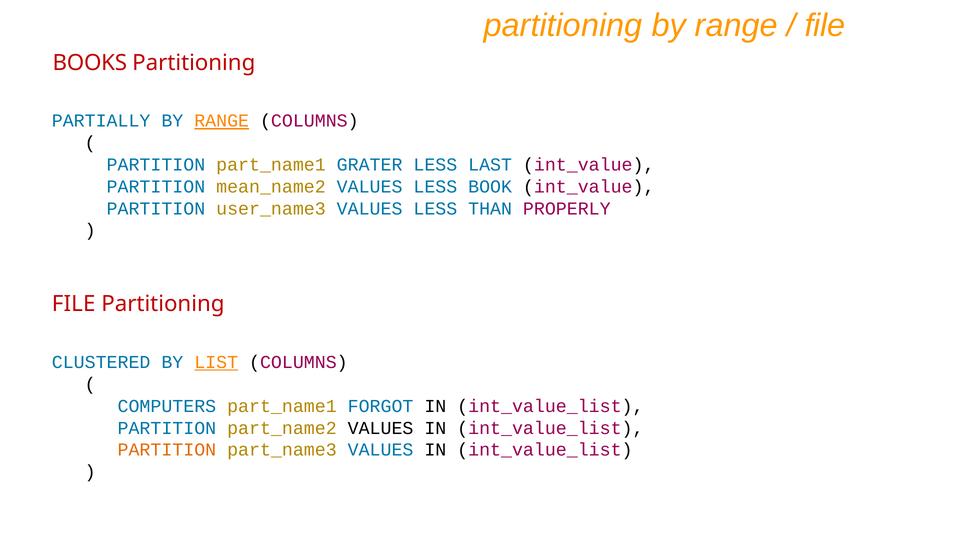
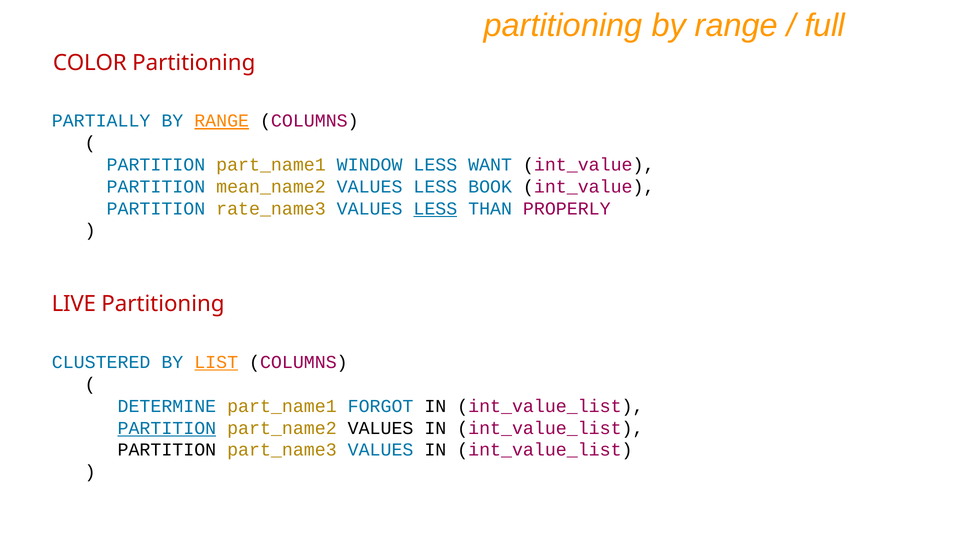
file at (825, 25): file -> full
BOOKS: BOOKS -> COLOR
GRATER: GRATER -> WINDOW
LAST: LAST -> WANT
user_name3: user_name3 -> rate_name3
LESS at (435, 208) underline: none -> present
FILE at (74, 304): FILE -> LIVE
COMPUTERS: COMPUTERS -> DETERMINE
PARTITION at (167, 428) underline: none -> present
PARTITION at (167, 450) colour: orange -> black
